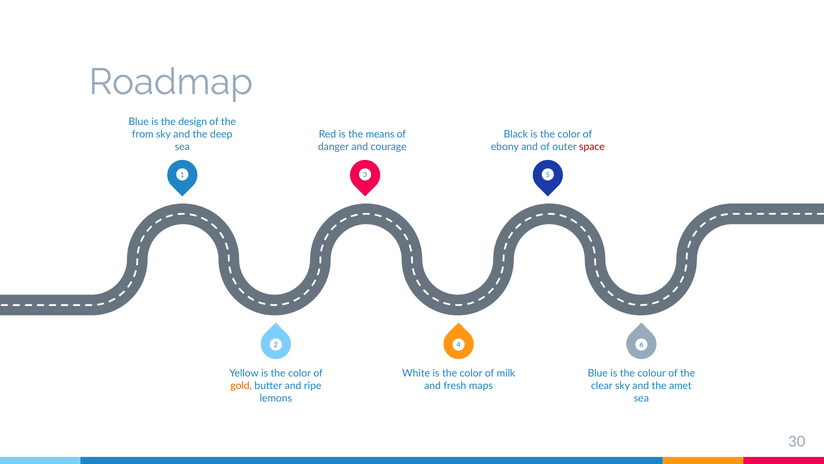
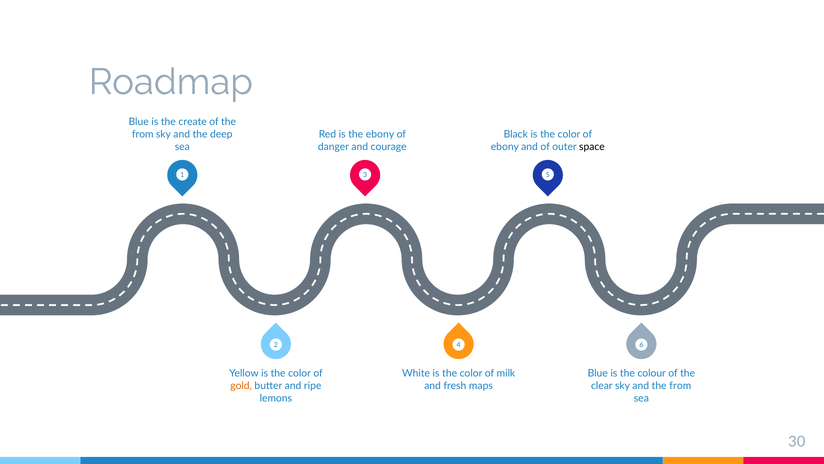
design: design -> create
the means: means -> ebony
space colour: red -> black
and the amet: amet -> from
